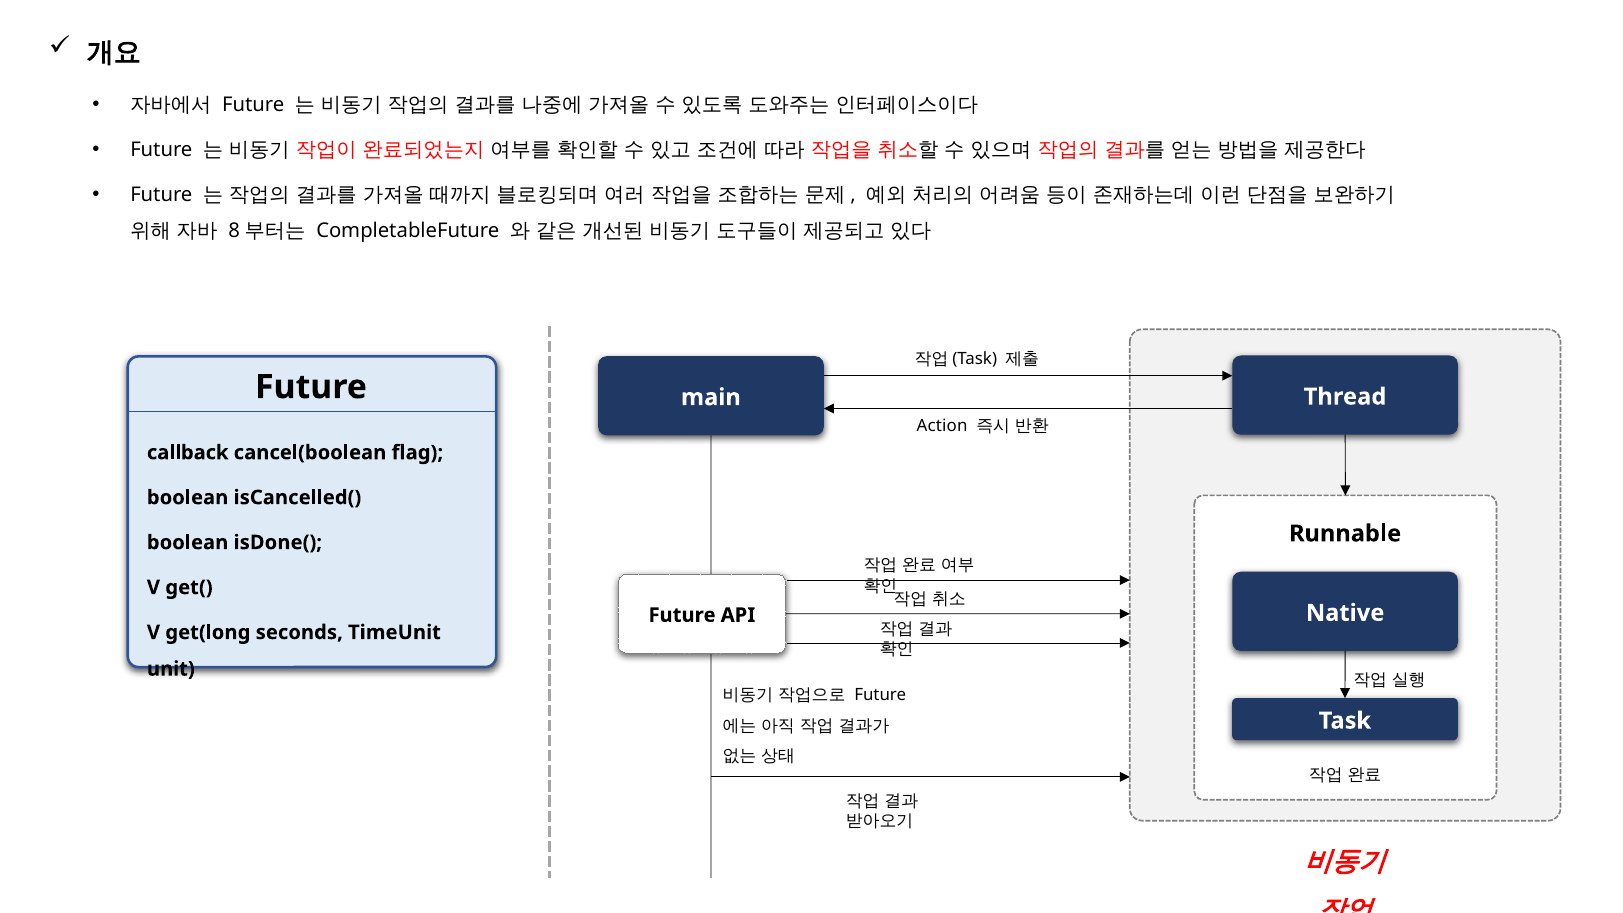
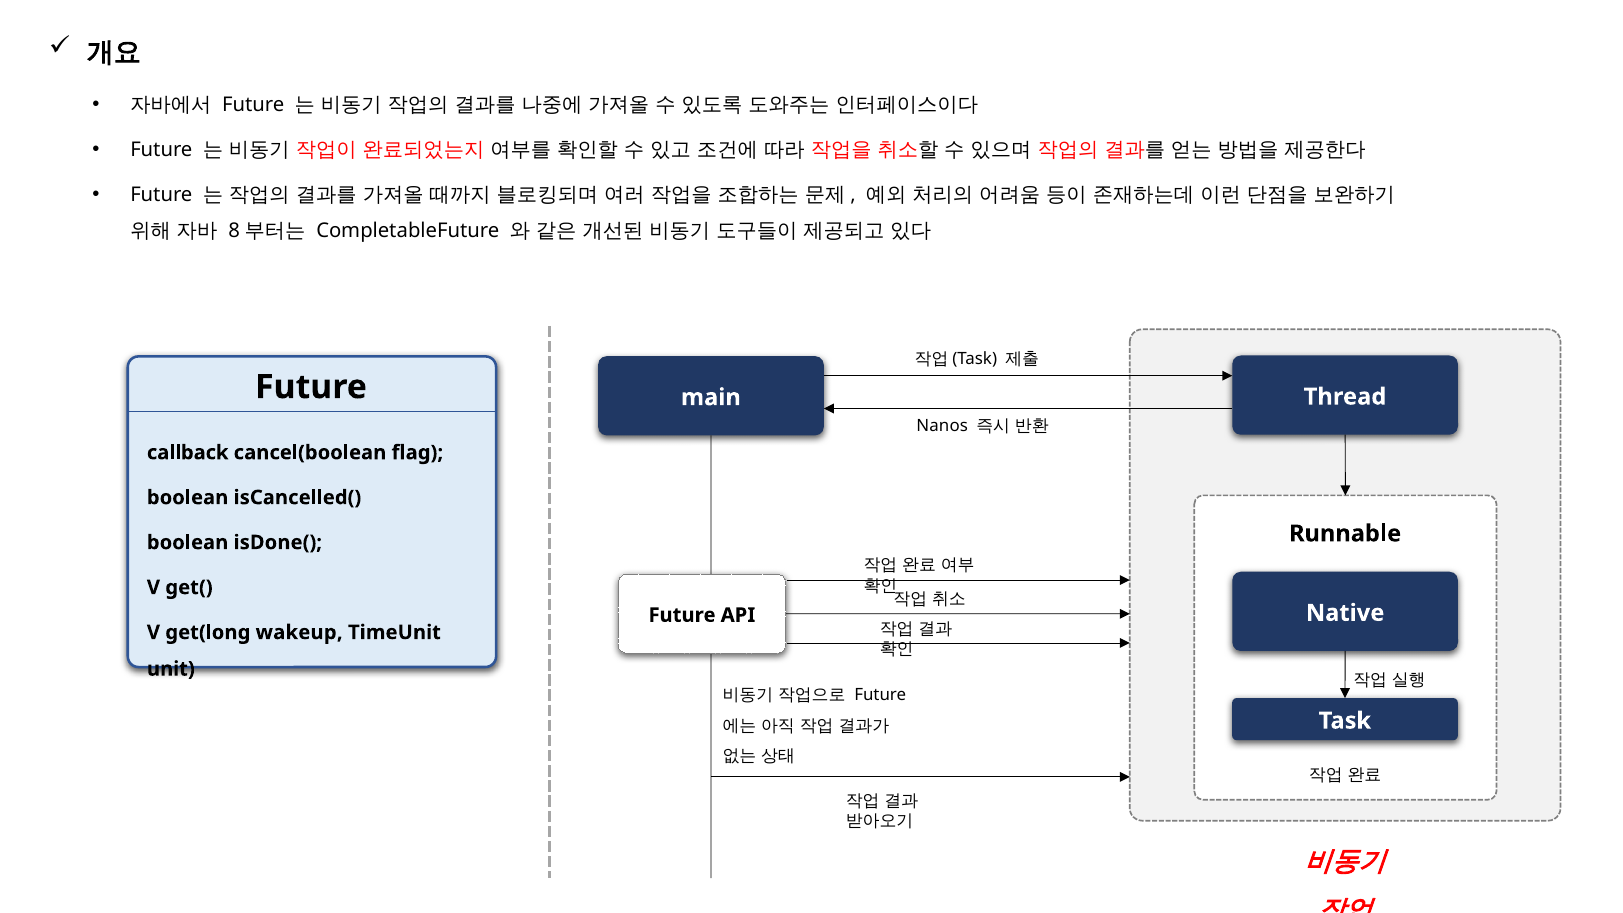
Action: Action -> Nanos
seconds: seconds -> wakeup
